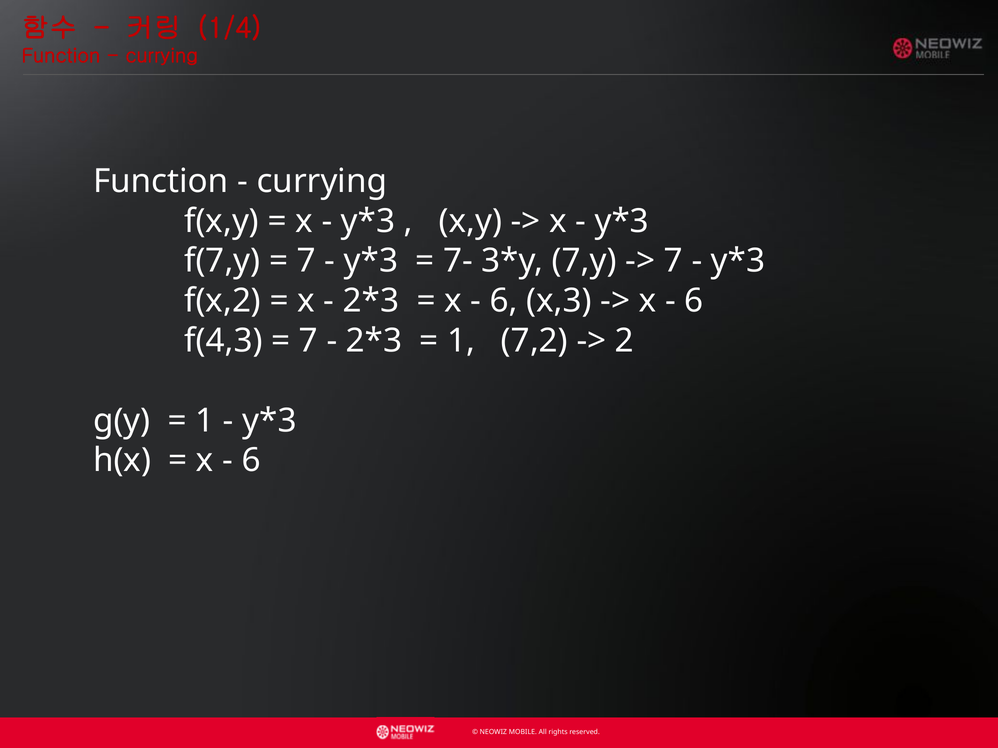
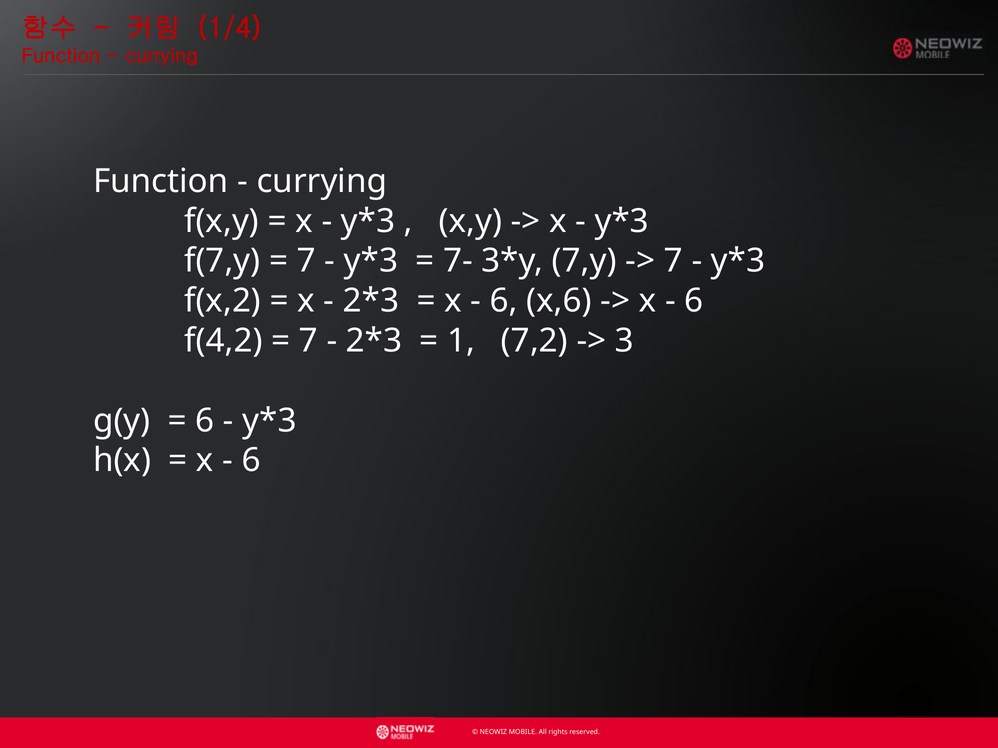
x,3: x,3 -> x,6
f(4,3: f(4,3 -> f(4,2
2: 2 -> 3
1 at (205, 421): 1 -> 6
